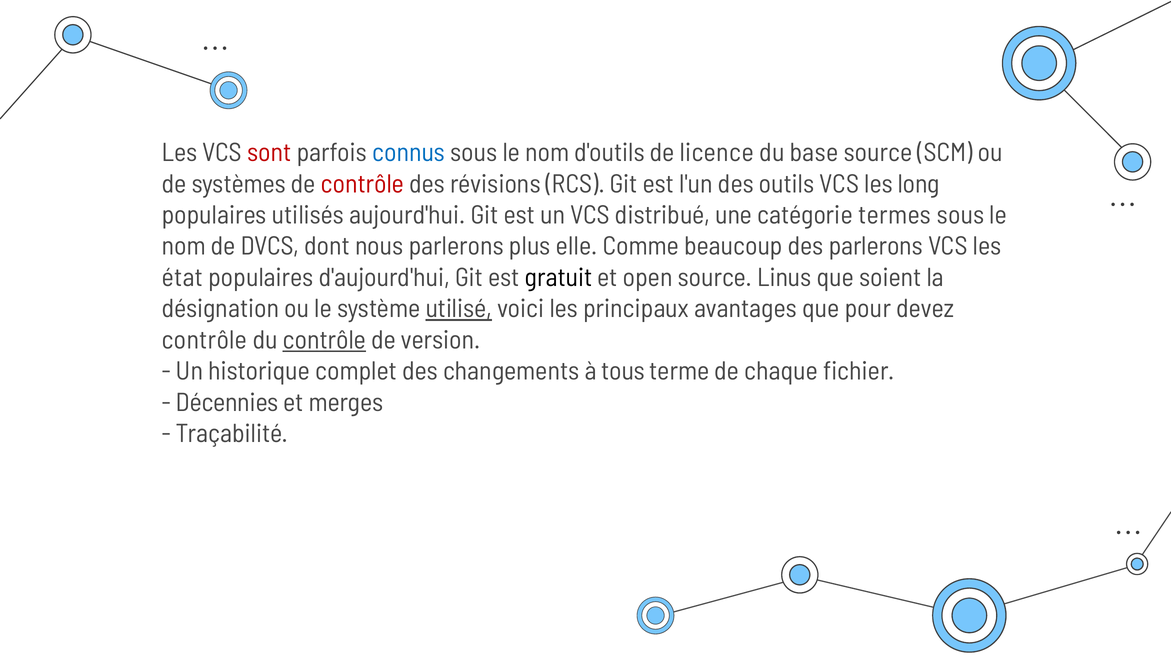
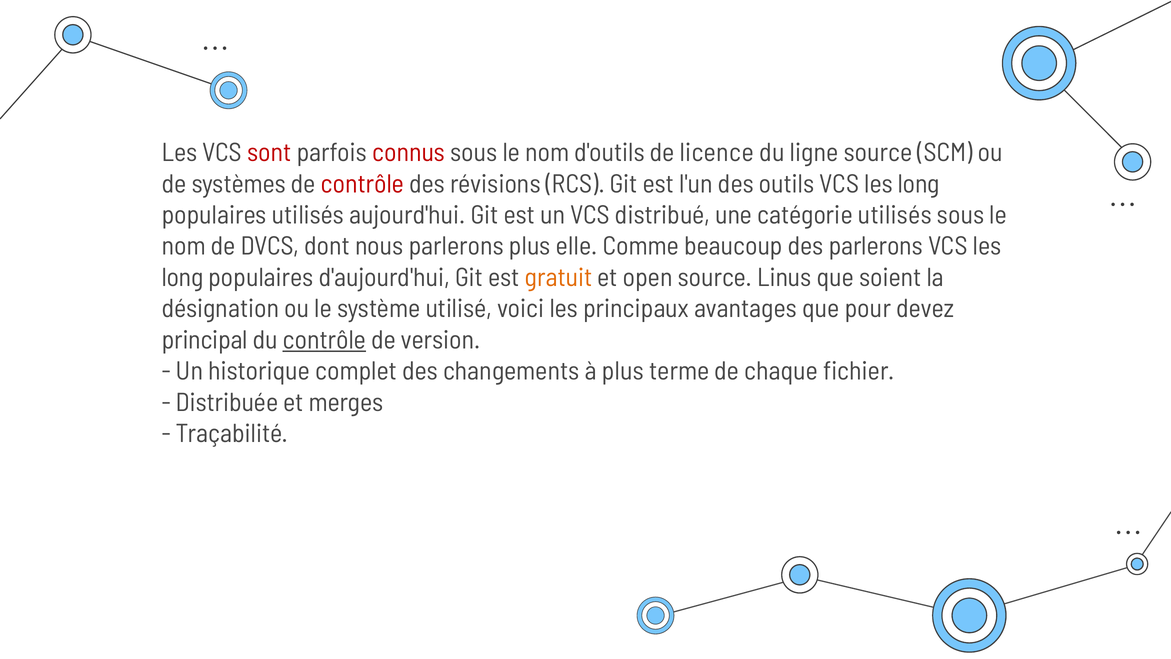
connus colour: blue -> red
base: base -> ligne
catégorie termes: termes -> utilisés
état at (182, 277): état -> long
gratuit colour: black -> orange
utilisé underline: present -> none
contrôle at (204, 340): contrôle -> principal
à tous: tous -> plus
Décennies: Décennies -> Distribuée
